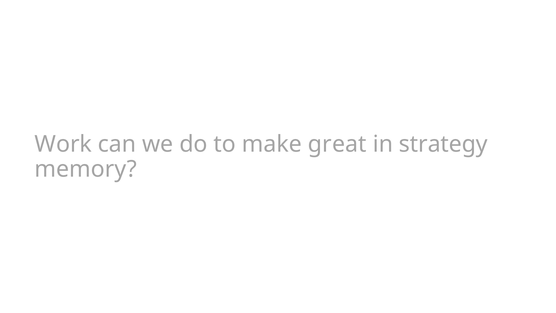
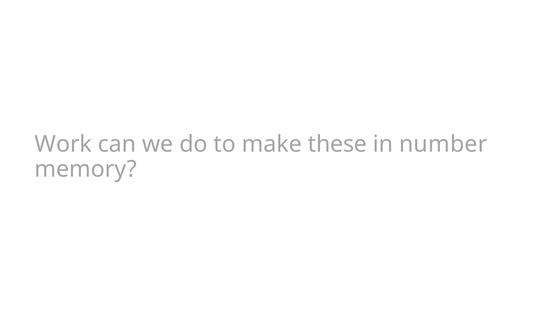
great: great -> these
strategy: strategy -> number
